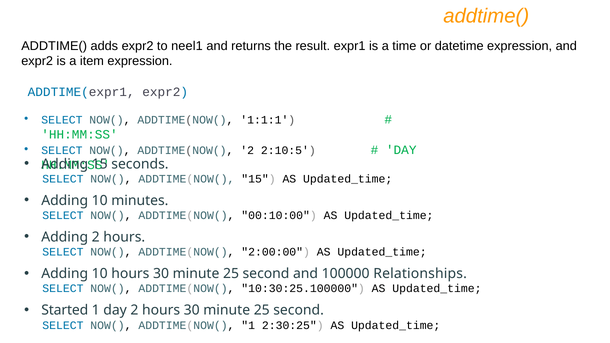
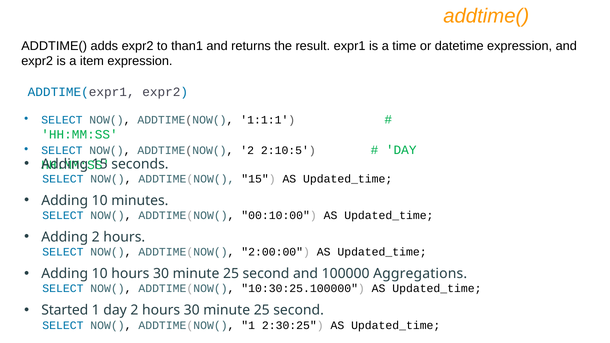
neel1: neel1 -> than1
Relationships: Relationships -> Aggregations
